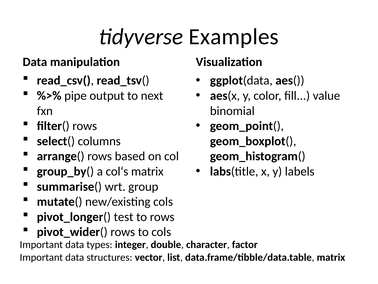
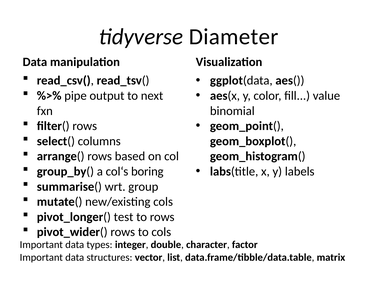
Examples: Examples -> Diameter
col‘s matrix: matrix -> boring
